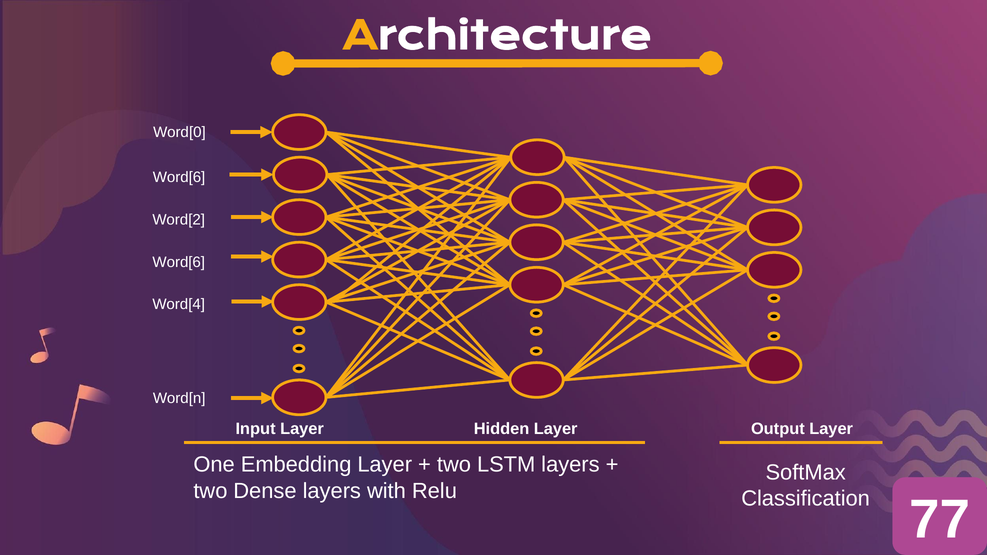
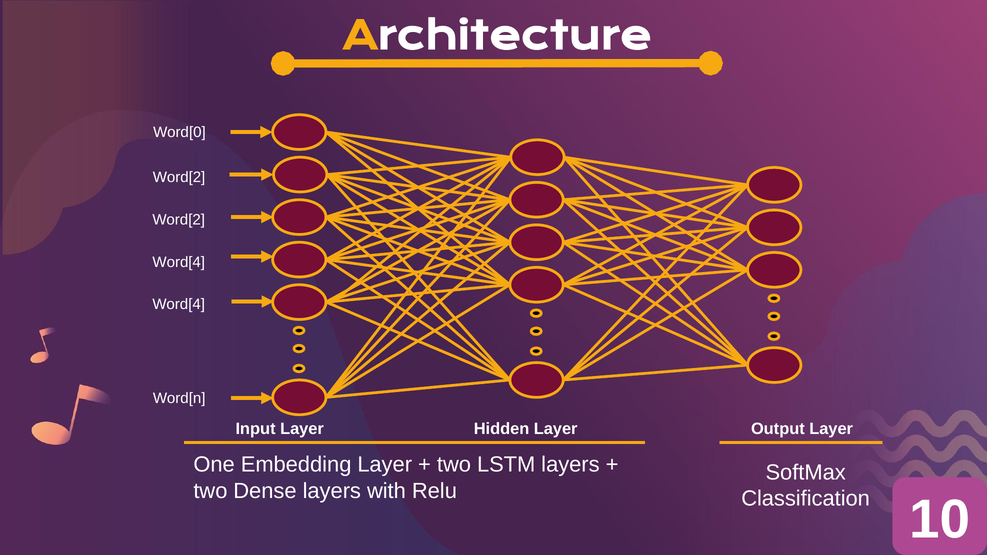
Word[6 at (179, 177): Word[6 -> Word[2
Word[6 at (179, 262): Word[6 -> Word[4
77: 77 -> 10
